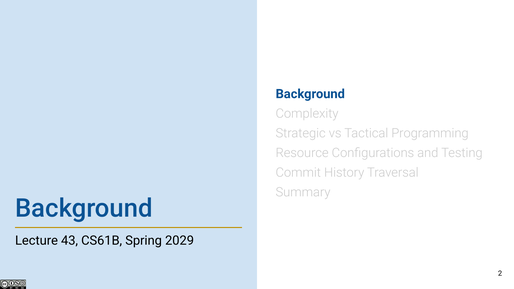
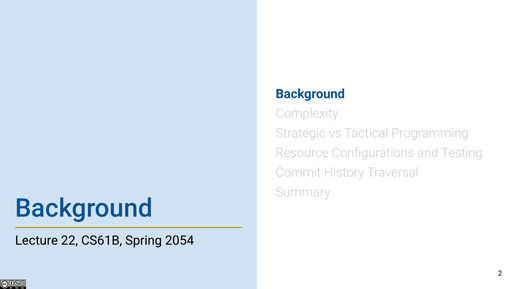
43: 43 -> 22
2029: 2029 -> 2054
